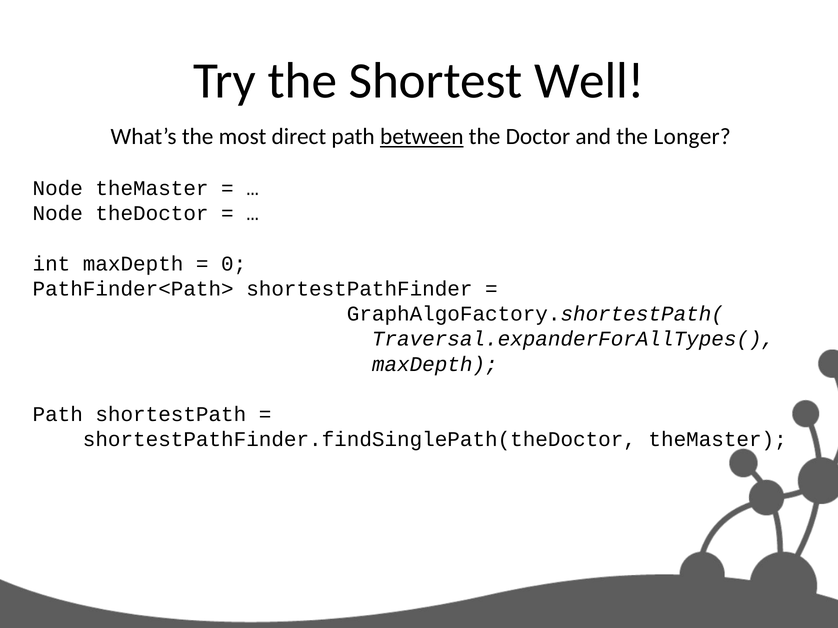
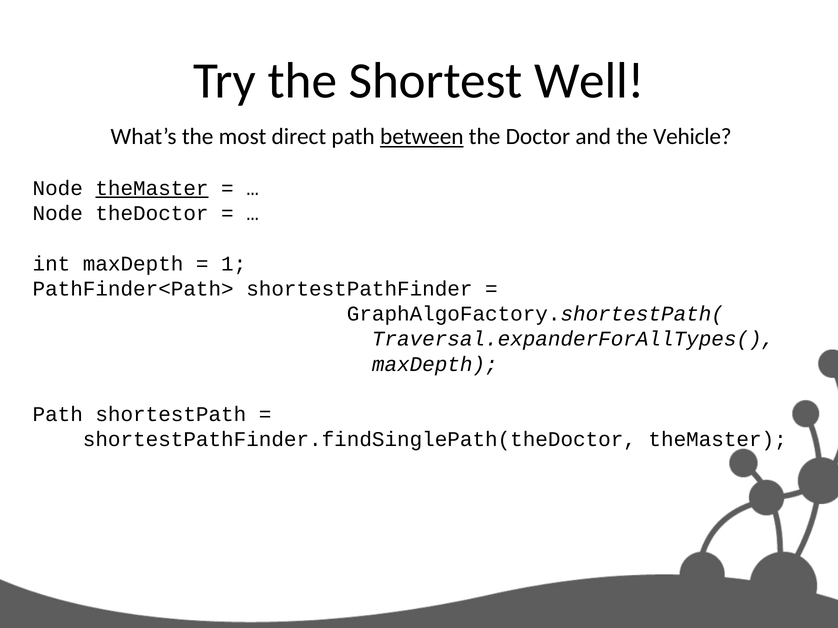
Longer: Longer -> Vehicle
theMaster at (152, 188) underline: none -> present
0: 0 -> 1
